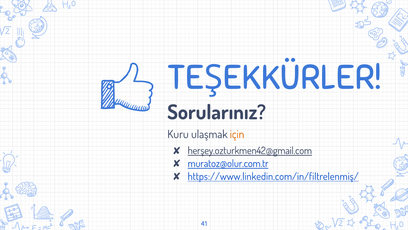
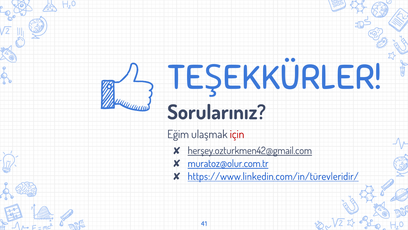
Kuru: Kuru -> Eğim
için colour: orange -> red
https://www.linkedin.com/in/filtrelenmiş/: https://www.linkedin.com/in/filtrelenmiş/ -> https://www.linkedin.com/in/türevleridir/
